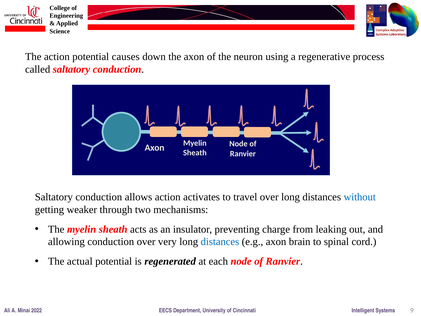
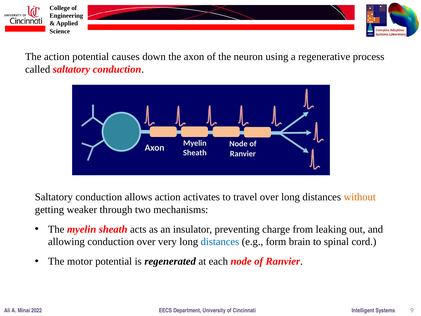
without colour: blue -> orange
e.g axon: axon -> form
actual: actual -> motor
